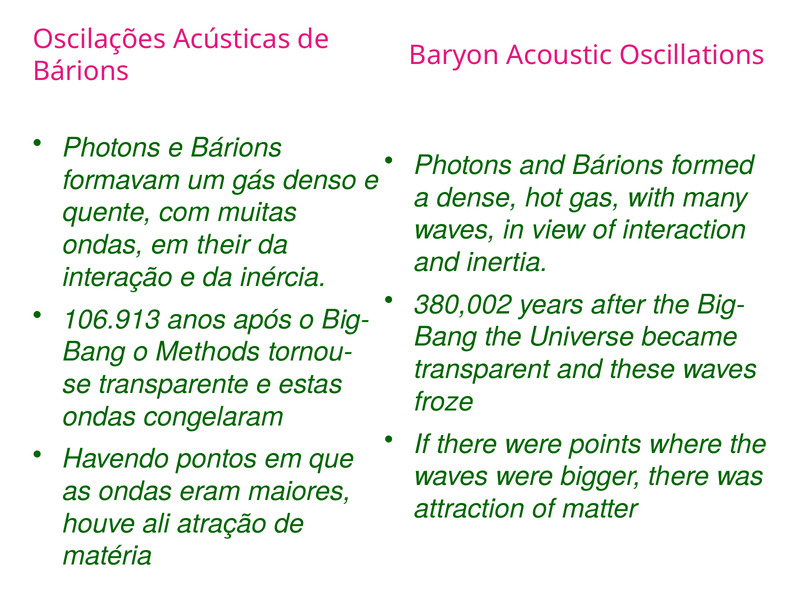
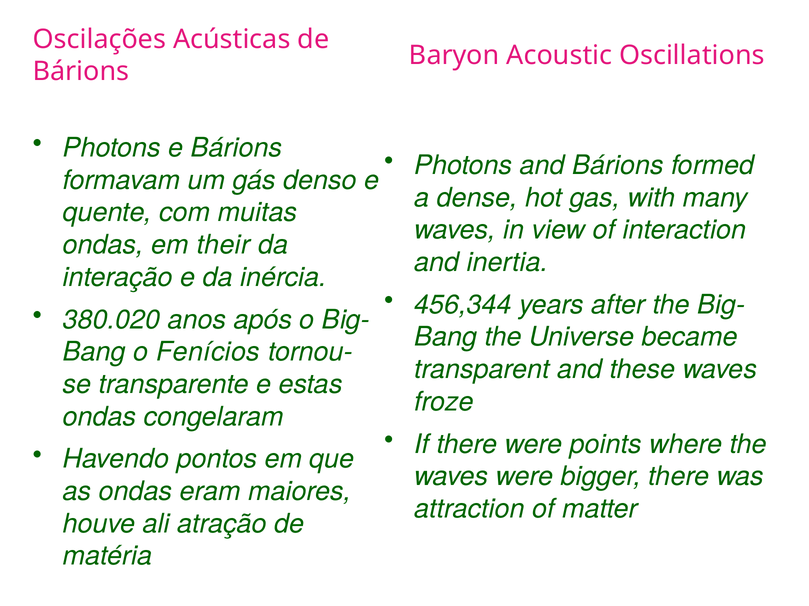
380,002: 380,002 -> 456,344
106.913: 106.913 -> 380.020
Methods: Methods -> Fenícios
